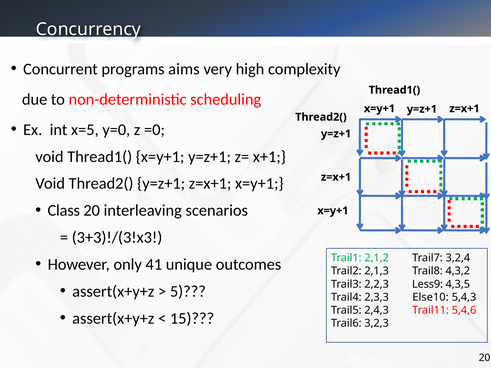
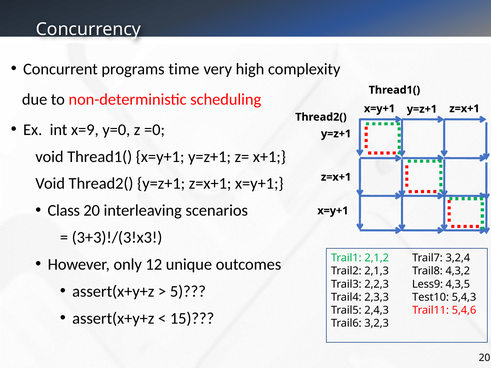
aims: aims -> time
x=5: x=5 -> x=9
41: 41 -> 12
Else10: Else10 -> Test10
